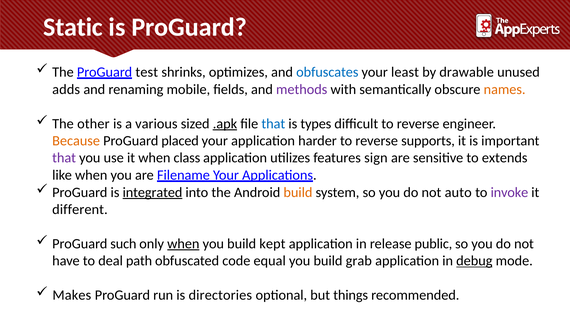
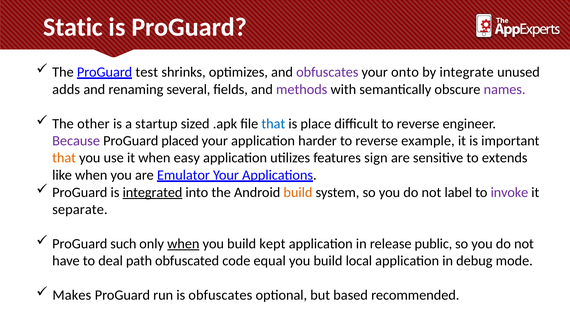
obfuscates at (327, 72) colour: blue -> purple
least: least -> onto
drawable: drawable -> integrate
mobile: mobile -> several
names colour: orange -> purple
various: various -> startup
.apk underline: present -> none
types: types -> place
Because colour: orange -> purple
supports: supports -> example
that at (64, 158) colour: purple -> orange
class: class -> easy
Filename: Filename -> Emulator
auto: auto -> label
different: different -> separate
grab: grab -> local
debug underline: present -> none
is directories: directories -> obfuscates
things: things -> based
